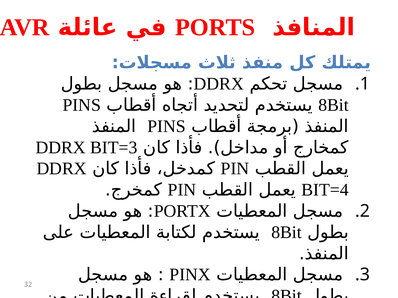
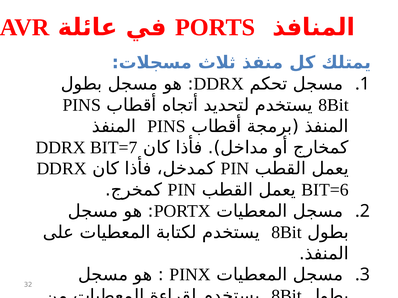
BIT=3: BIT=3 -> BIT=7
BIT=4: BIT=4 -> BIT=6
